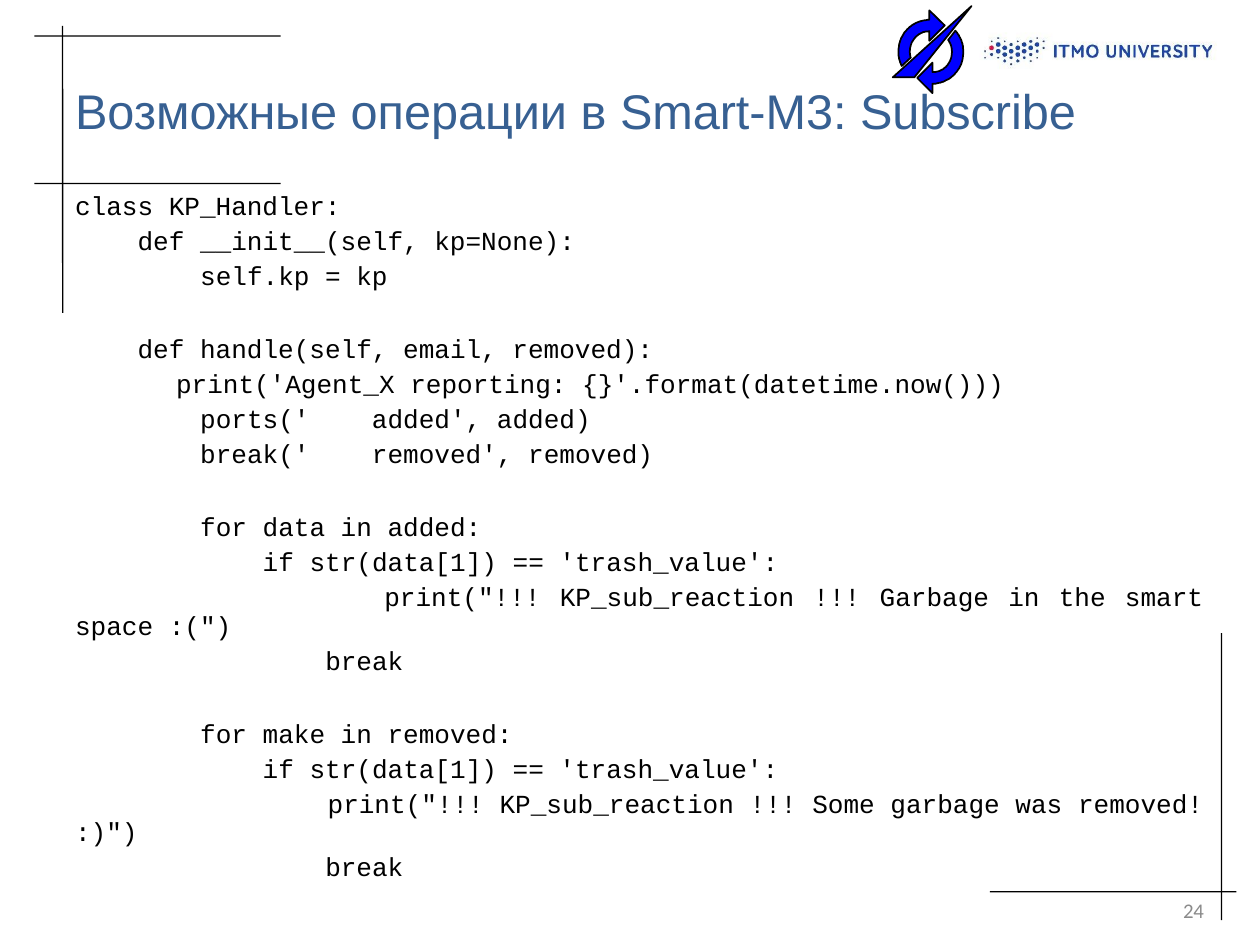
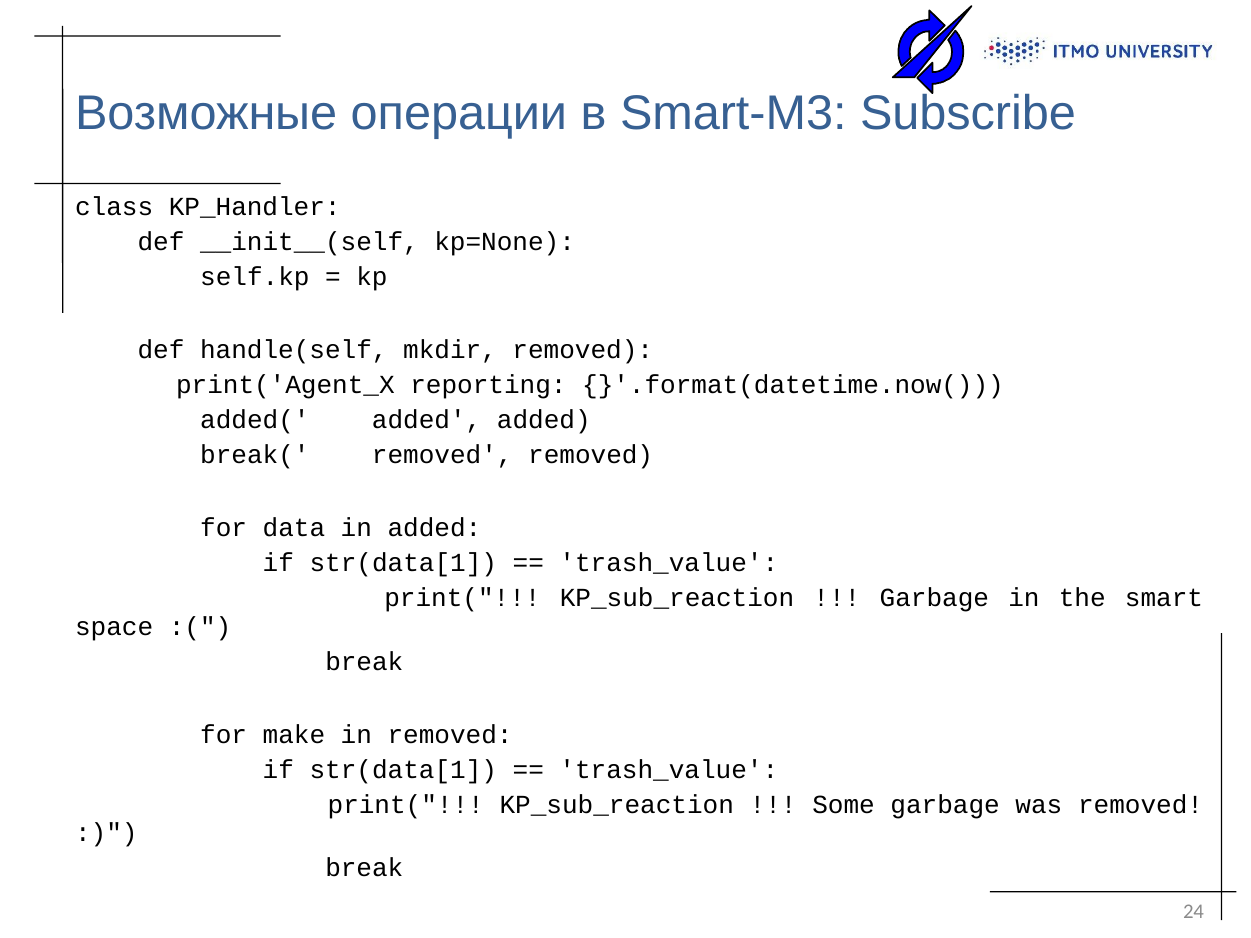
email: email -> mkdir
ports(: ports( -> added(
